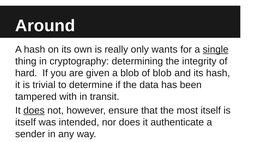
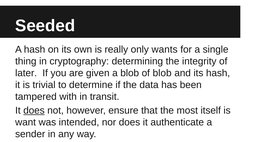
Around: Around -> Seeded
single underline: present -> none
hard: hard -> later
itself at (26, 123): itself -> want
